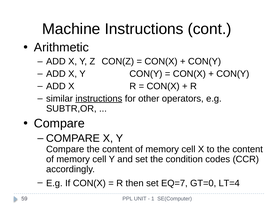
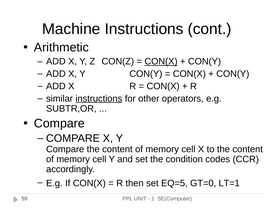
CON(X at (161, 61) underline: none -> present
EQ=7: EQ=7 -> EQ=5
LT=4: LT=4 -> LT=1
